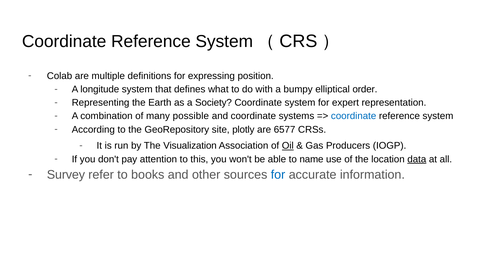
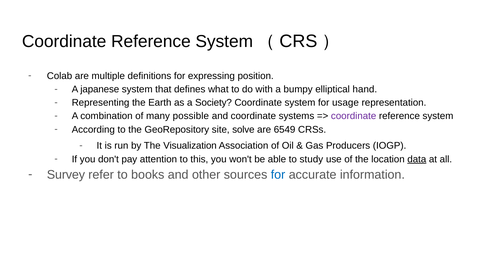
longitude: longitude -> japanese
order: order -> hand
expert: expert -> usage
coordinate at (354, 116) colour: blue -> purple
plotly: plotly -> solve
6577: 6577 -> 6549
Oil underline: present -> none
name: name -> study
